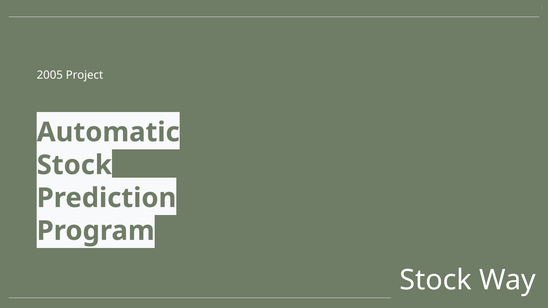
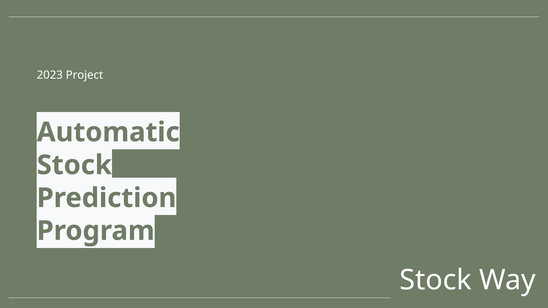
2005: 2005 -> 2023
